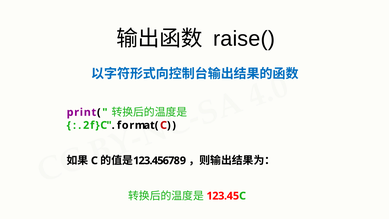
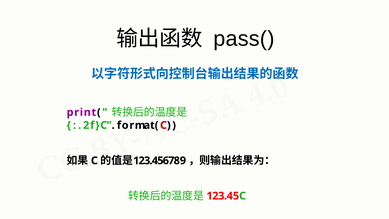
raise(: raise( -> pass(
